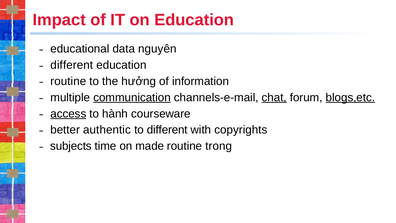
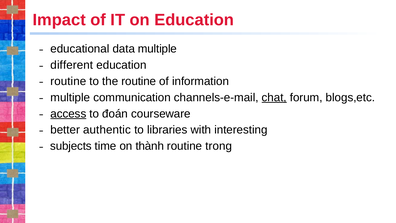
data nguyên: nguyên -> multiple
the hưởng: hưởng -> routine
communication underline: present -> none
blogs,etc underline: present -> none
hành: hành -> đoán
to different: different -> libraries
copyrights: copyrights -> interesting
made: made -> thành
